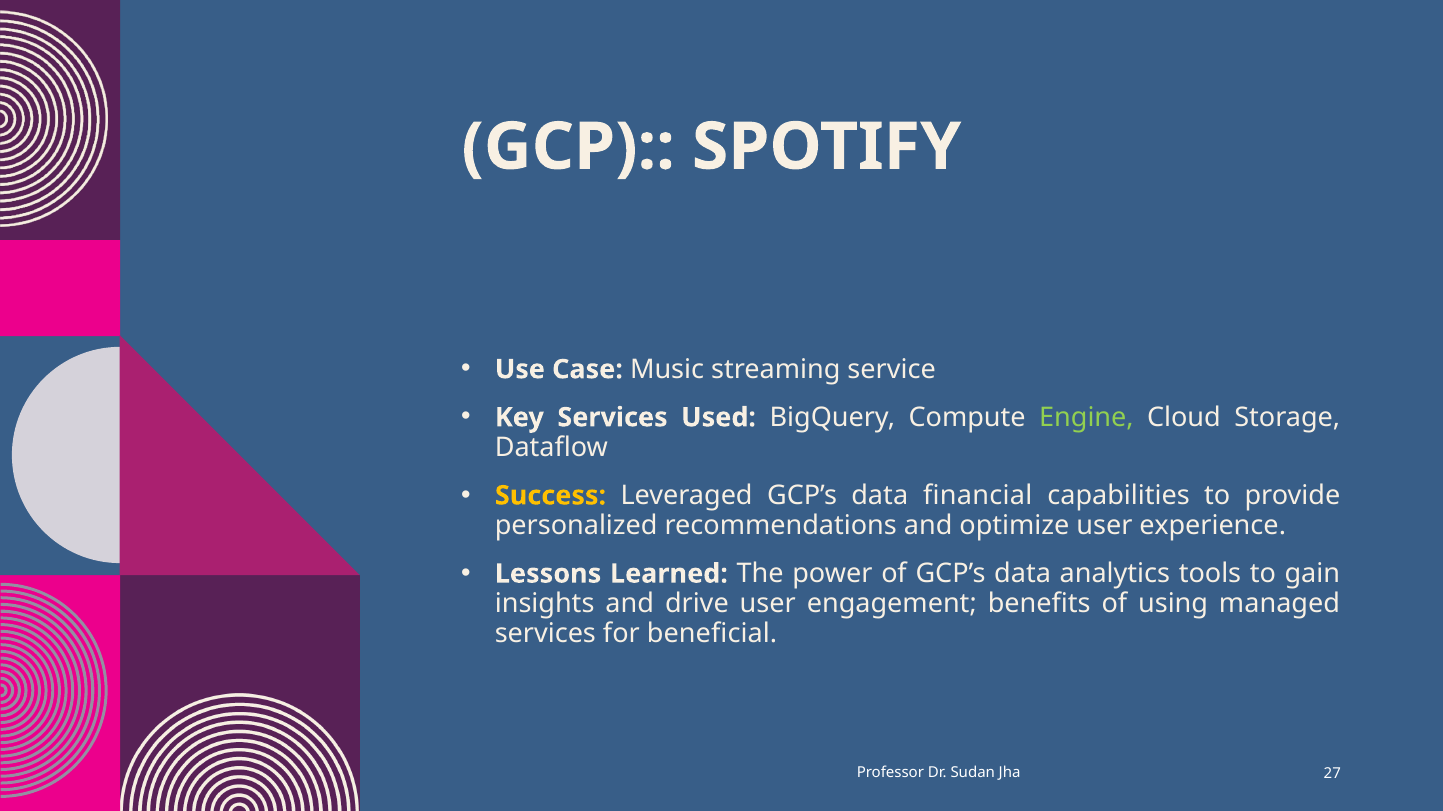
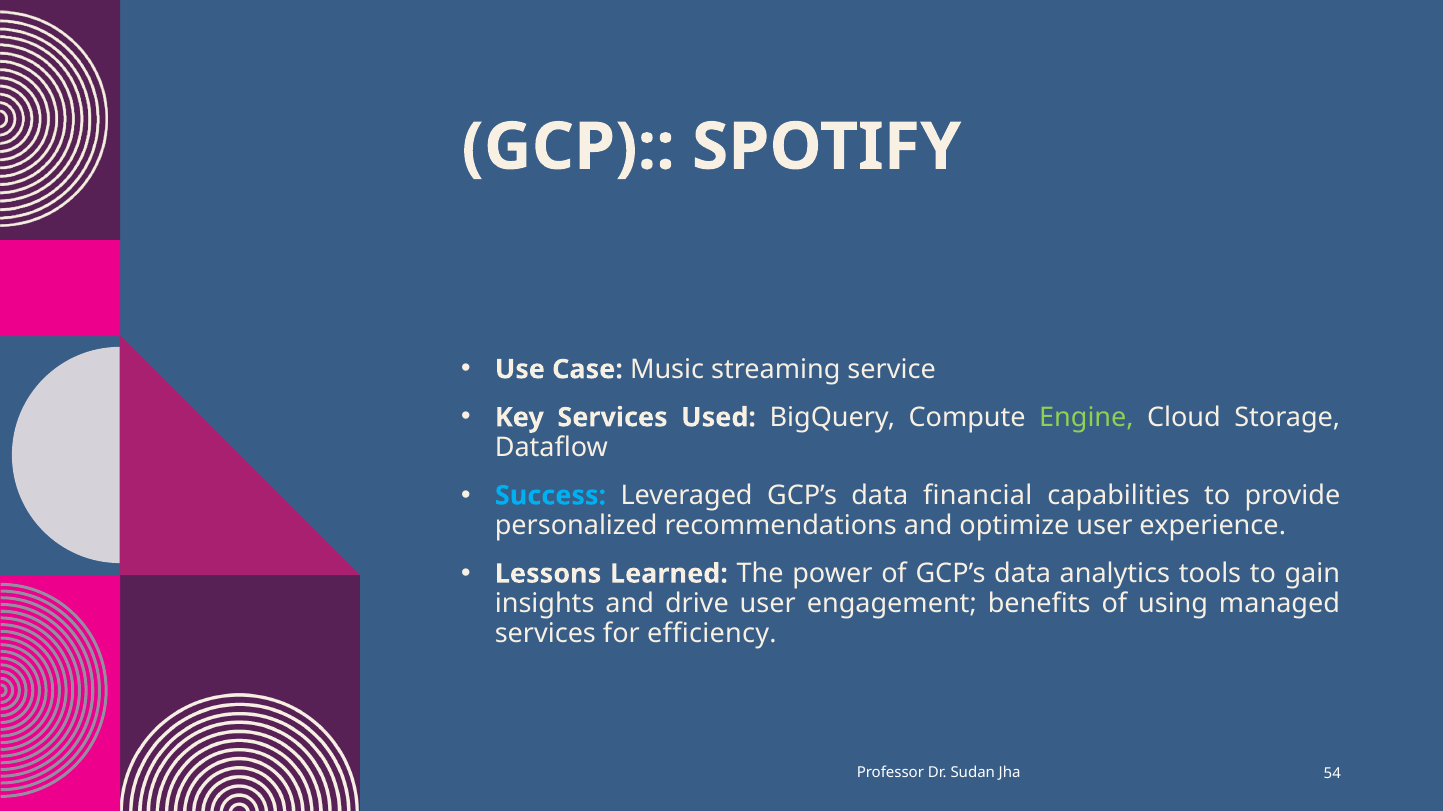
Success colour: yellow -> light blue
beneficial: beneficial -> efficiency
27: 27 -> 54
